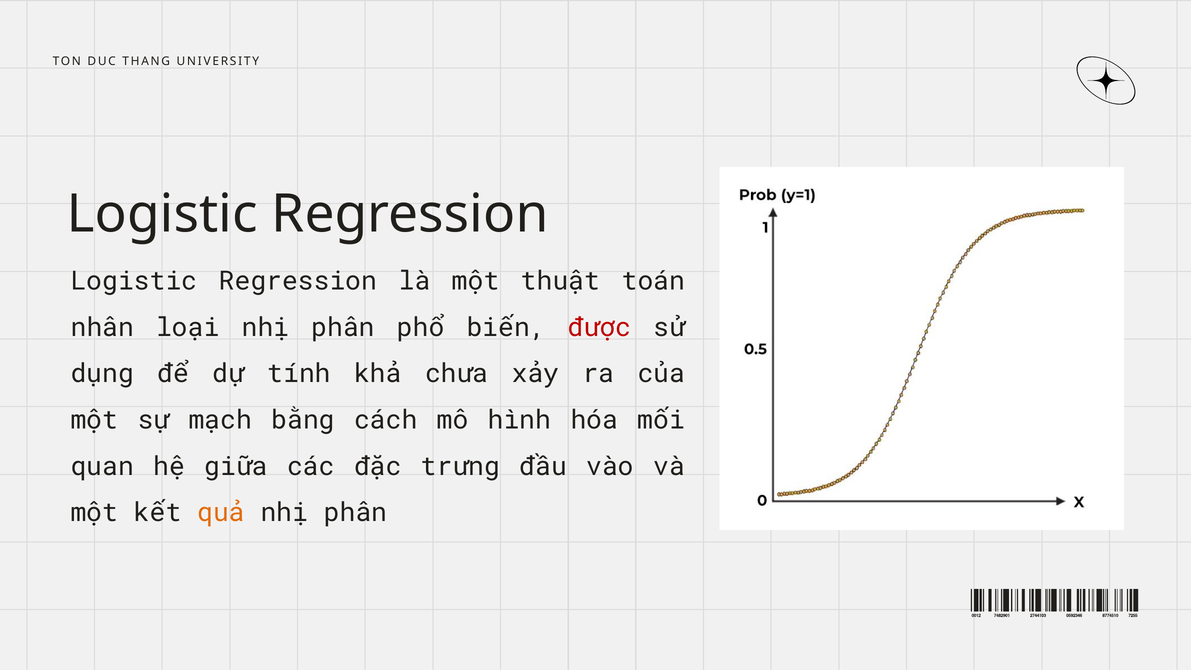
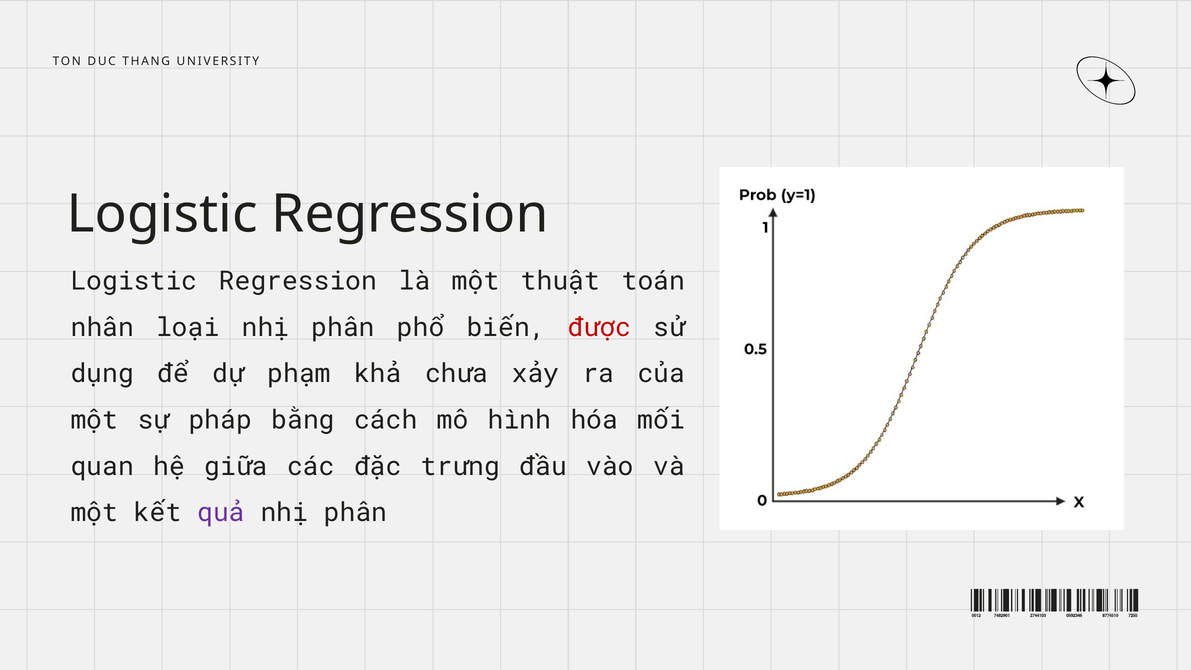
tính: tính -> phạm
mạch: mạch -> pháp
quả colour: orange -> purple
